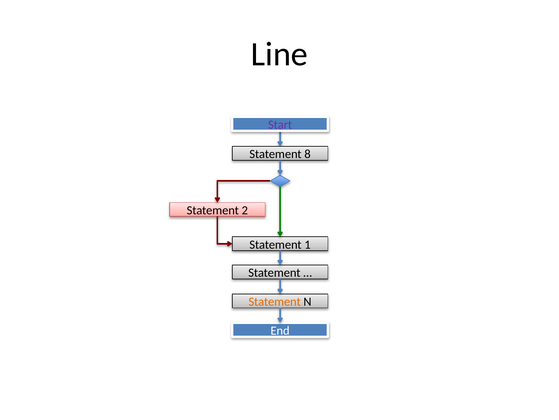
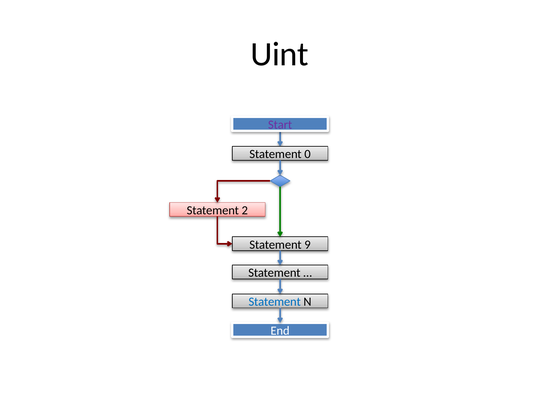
Line: Line -> Uint
8: 8 -> 0
1: 1 -> 9
Statement at (275, 301) colour: orange -> blue
